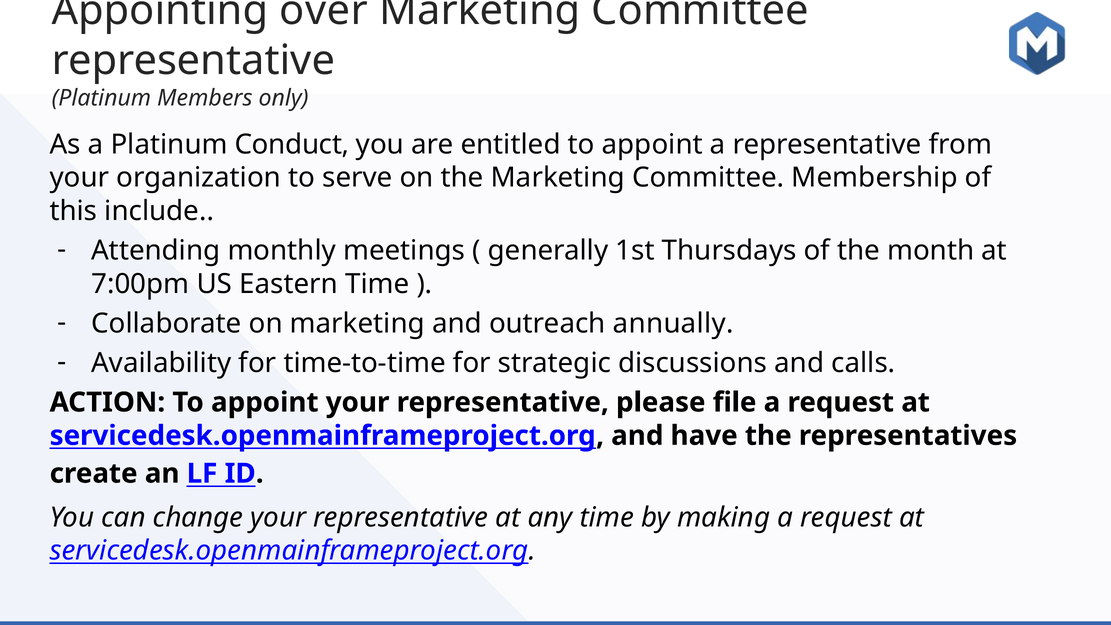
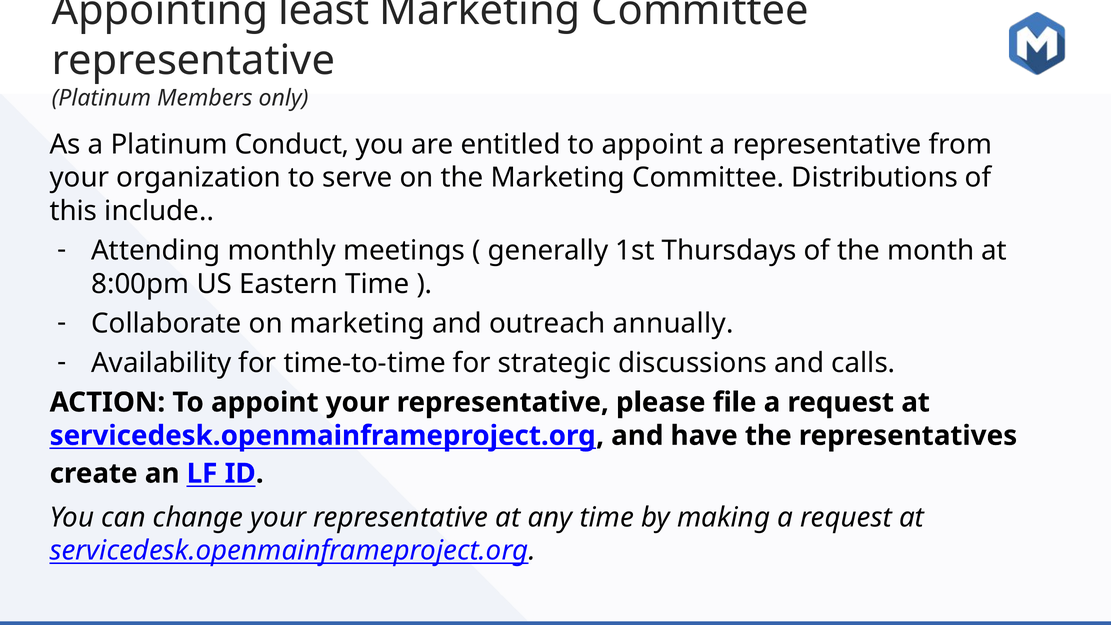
over: over -> least
Membership: Membership -> Distributions
7:00pm: 7:00pm -> 8:00pm
